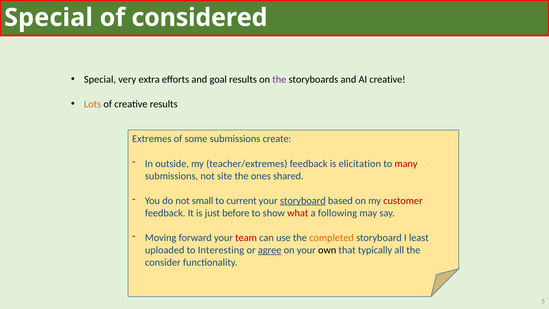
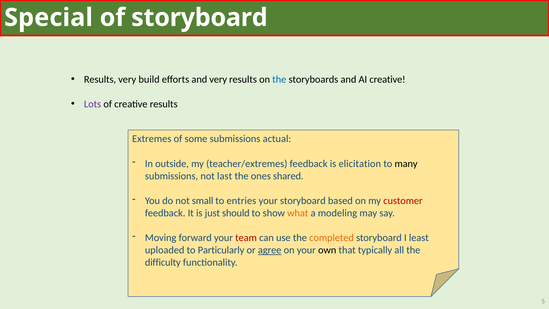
of considered: considered -> storyboard
Special at (100, 79): Special -> Results
extra: extra -> build
and goal: goal -> very
the at (279, 79) colour: purple -> blue
Lots colour: orange -> purple
create: create -> actual
many colour: red -> black
site: site -> last
current: current -> entries
storyboard at (303, 201) underline: present -> none
before: before -> should
what colour: red -> orange
following: following -> modeling
Interesting: Interesting -> Particularly
consider: consider -> difficulty
